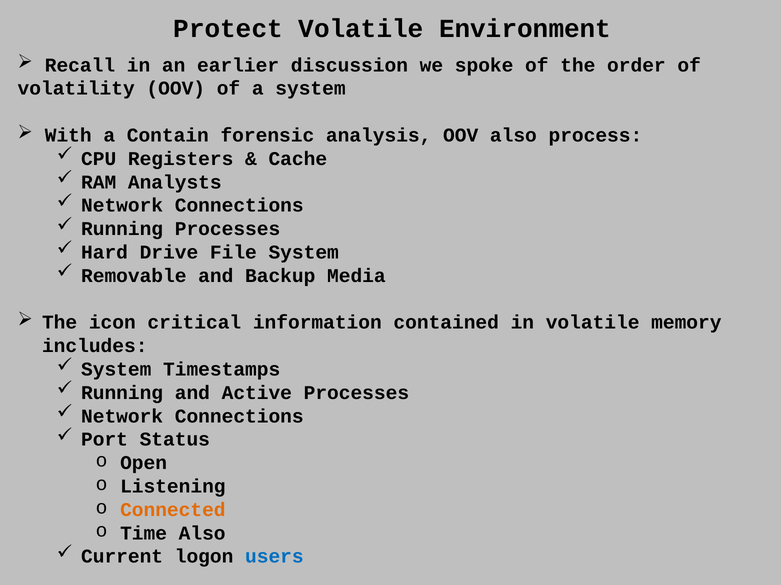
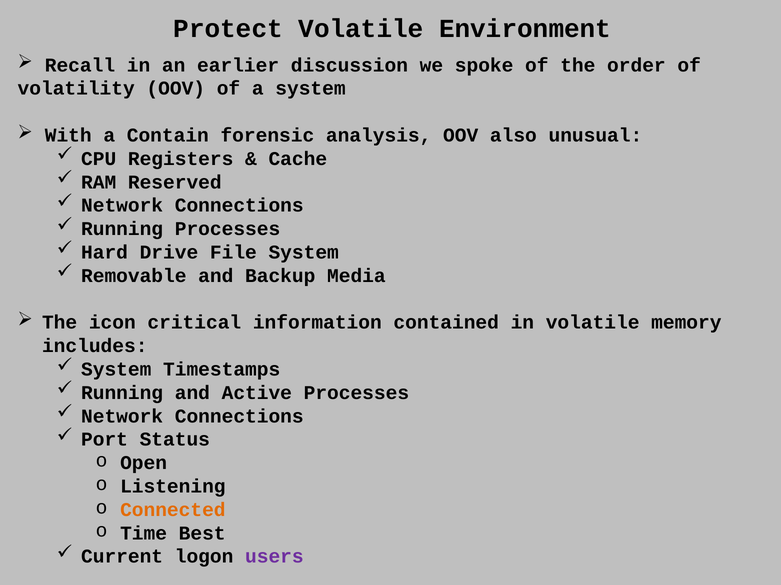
process: process -> unusual
Analysts: Analysts -> Reserved
Time Also: Also -> Best
users colour: blue -> purple
